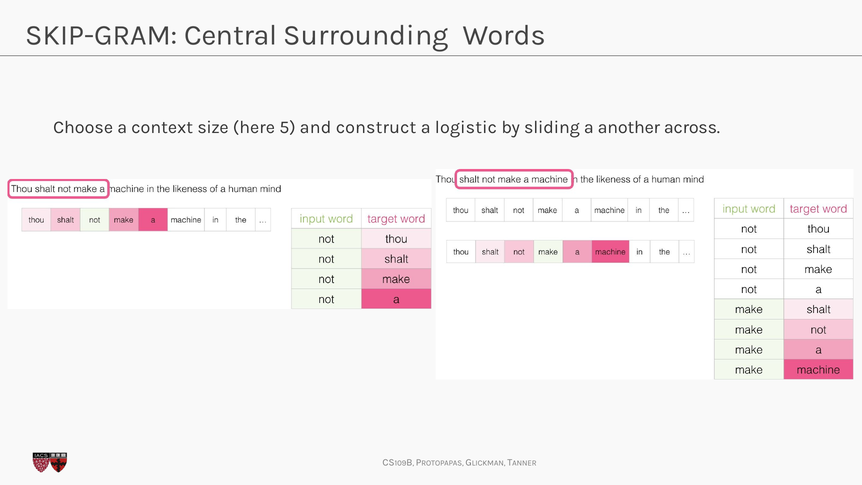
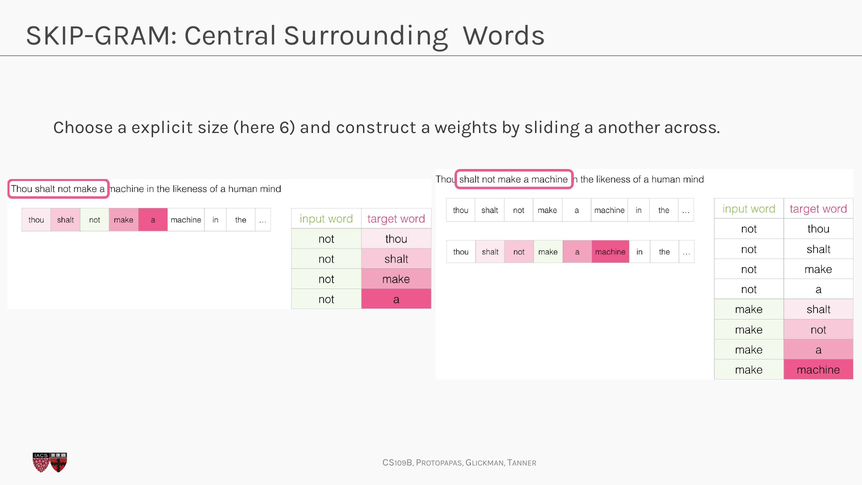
context: context -> explicit
5: 5 -> 6
logistic: logistic -> weights
